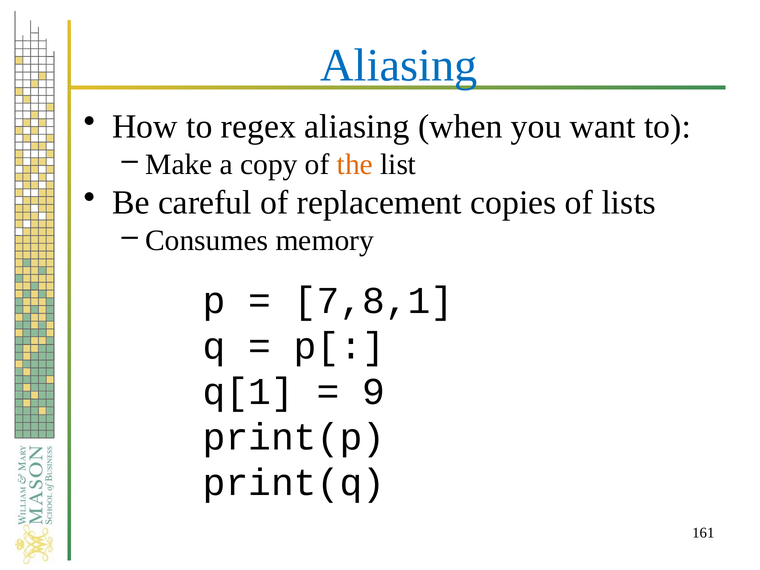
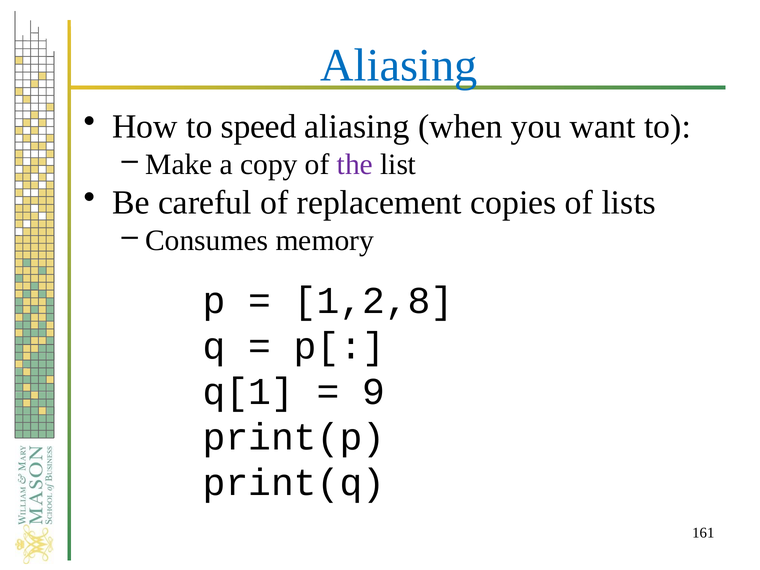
regex: regex -> speed
the colour: orange -> purple
7,8,1: 7,8,1 -> 1,2,8
